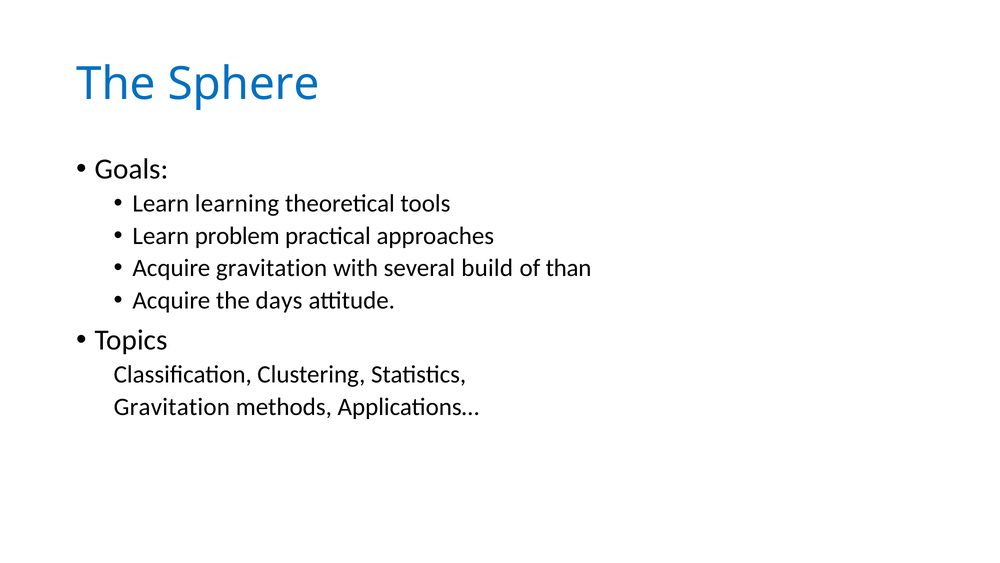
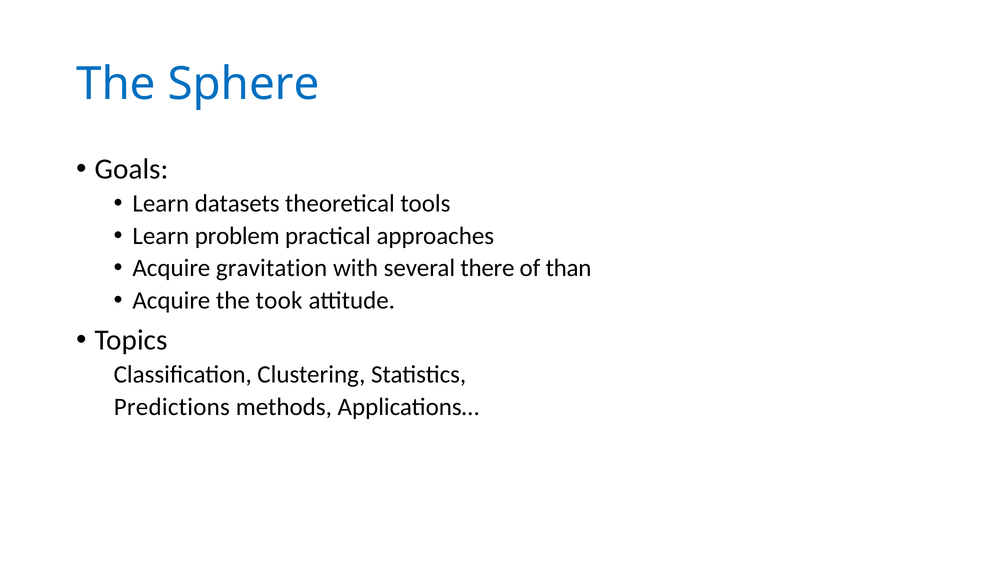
learning: learning -> datasets
build: build -> there
days: days -> took
Gravitation at (172, 406): Gravitation -> Predictions
